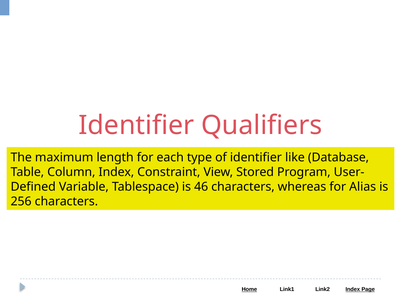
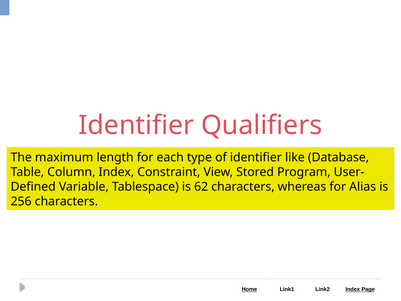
46: 46 -> 62
